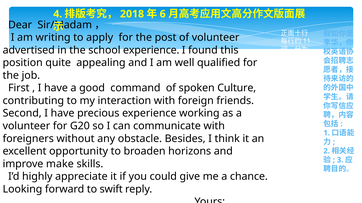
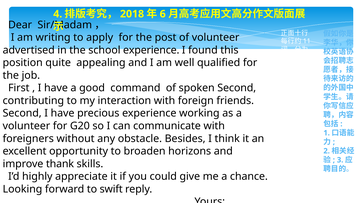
spoken Culture: Culture -> Second
make: make -> thank
